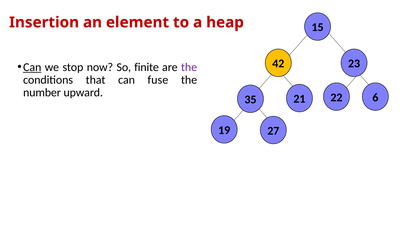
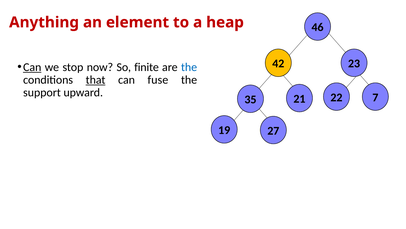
Insertion: Insertion -> Anything
15: 15 -> 46
the at (189, 67) colour: purple -> blue
that underline: none -> present
number: number -> support
6: 6 -> 7
